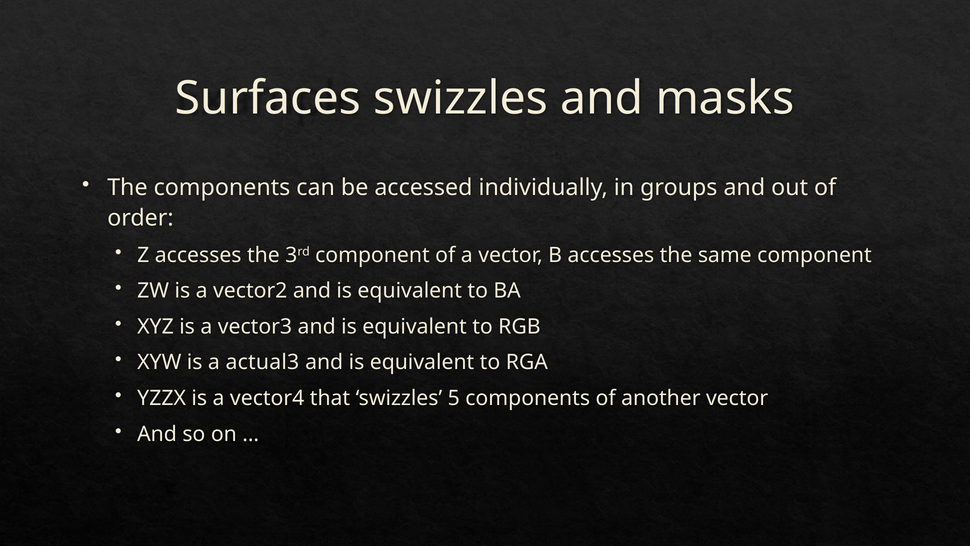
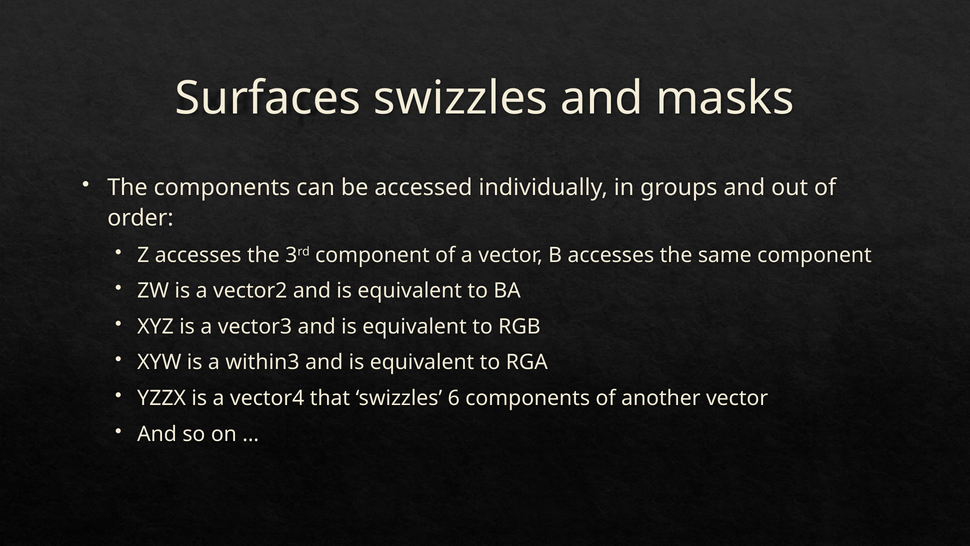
actual3: actual3 -> within3
5: 5 -> 6
